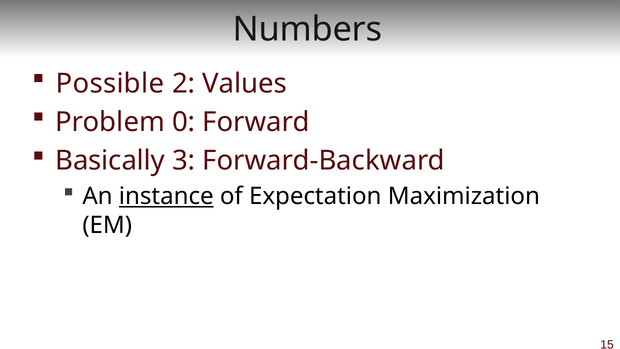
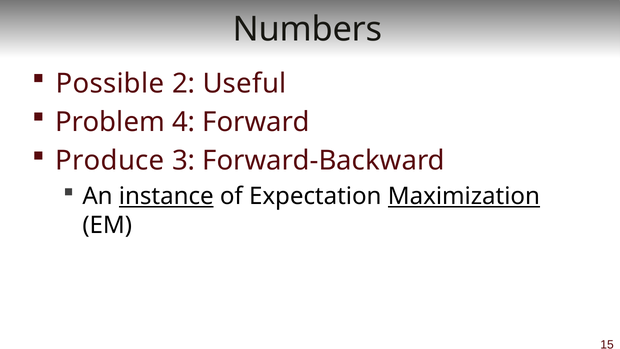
Values: Values -> Useful
0: 0 -> 4
Basically: Basically -> Produce
Maximization underline: none -> present
